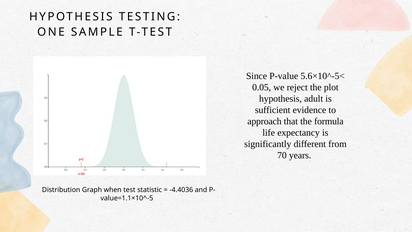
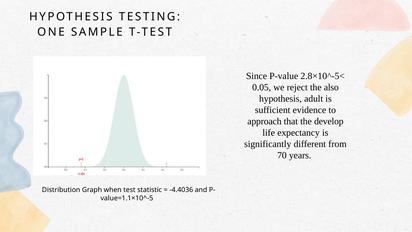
5.6×10^-5<: 5.6×10^-5< -> 2.8×10^-5<
plot: plot -> also
formula: formula -> develop
